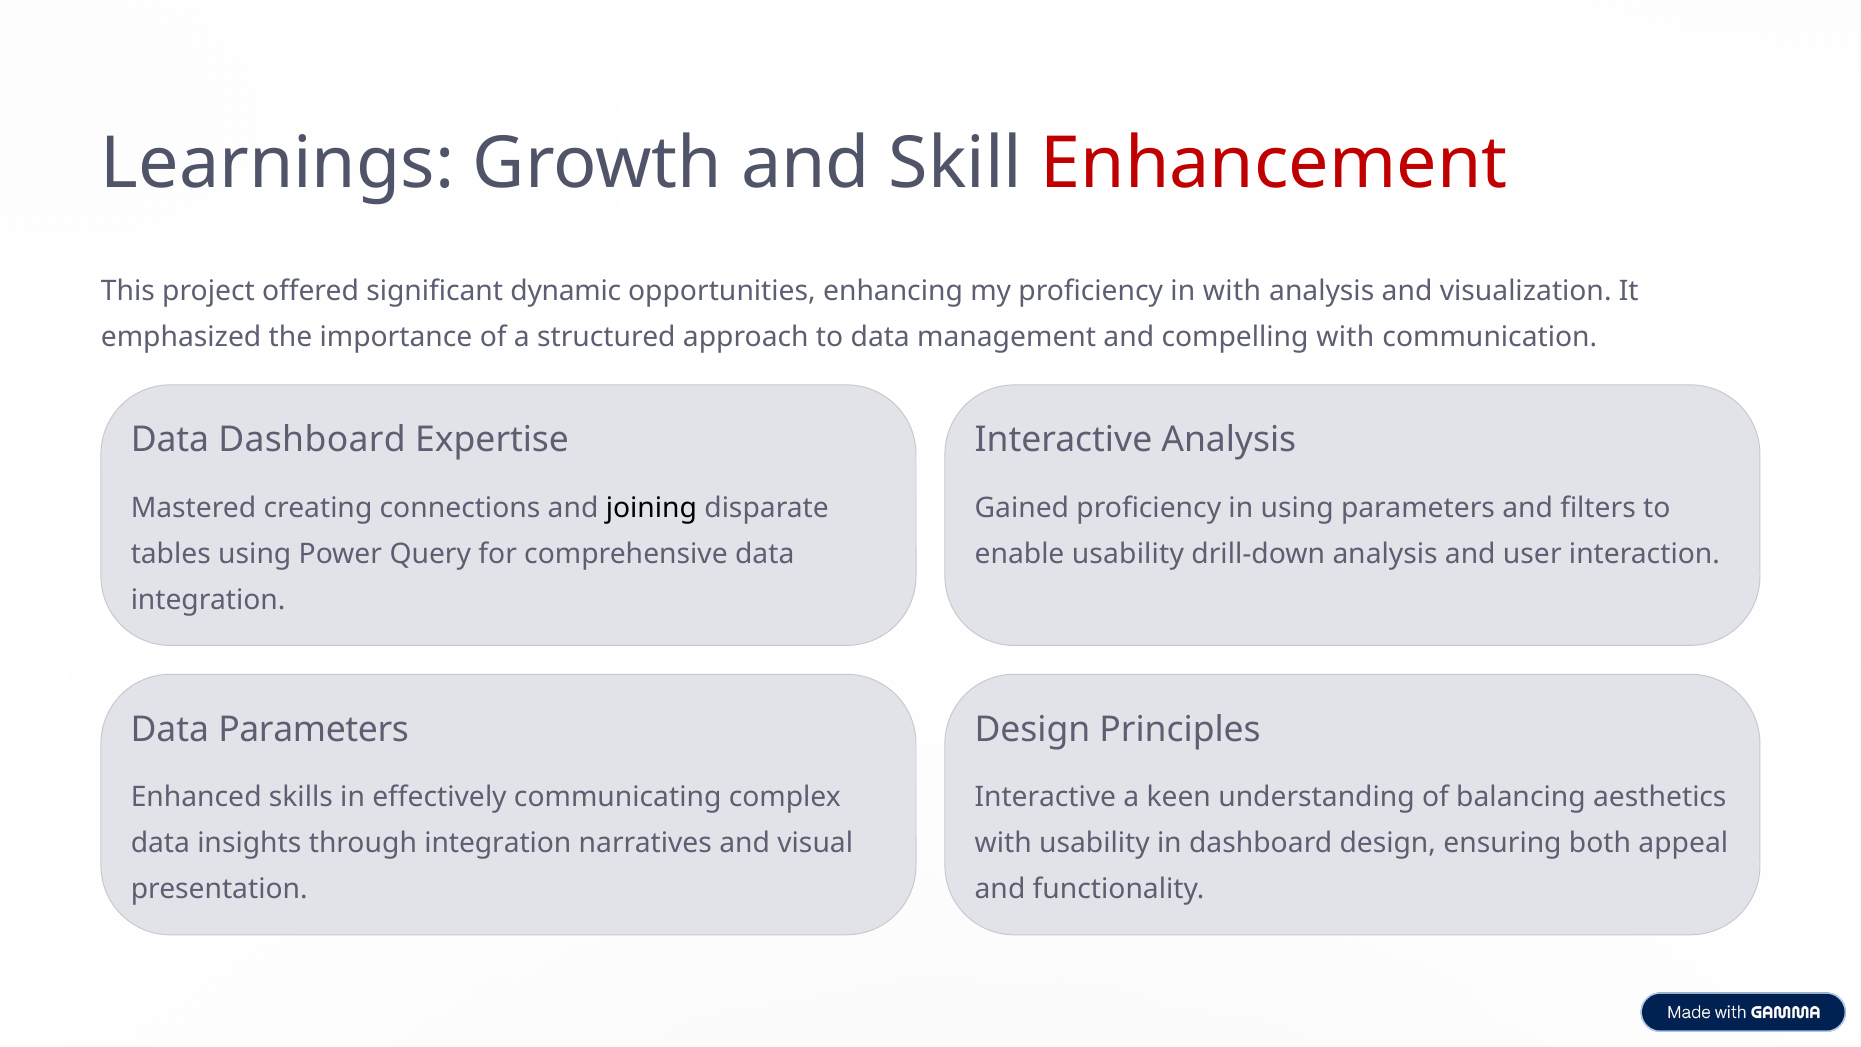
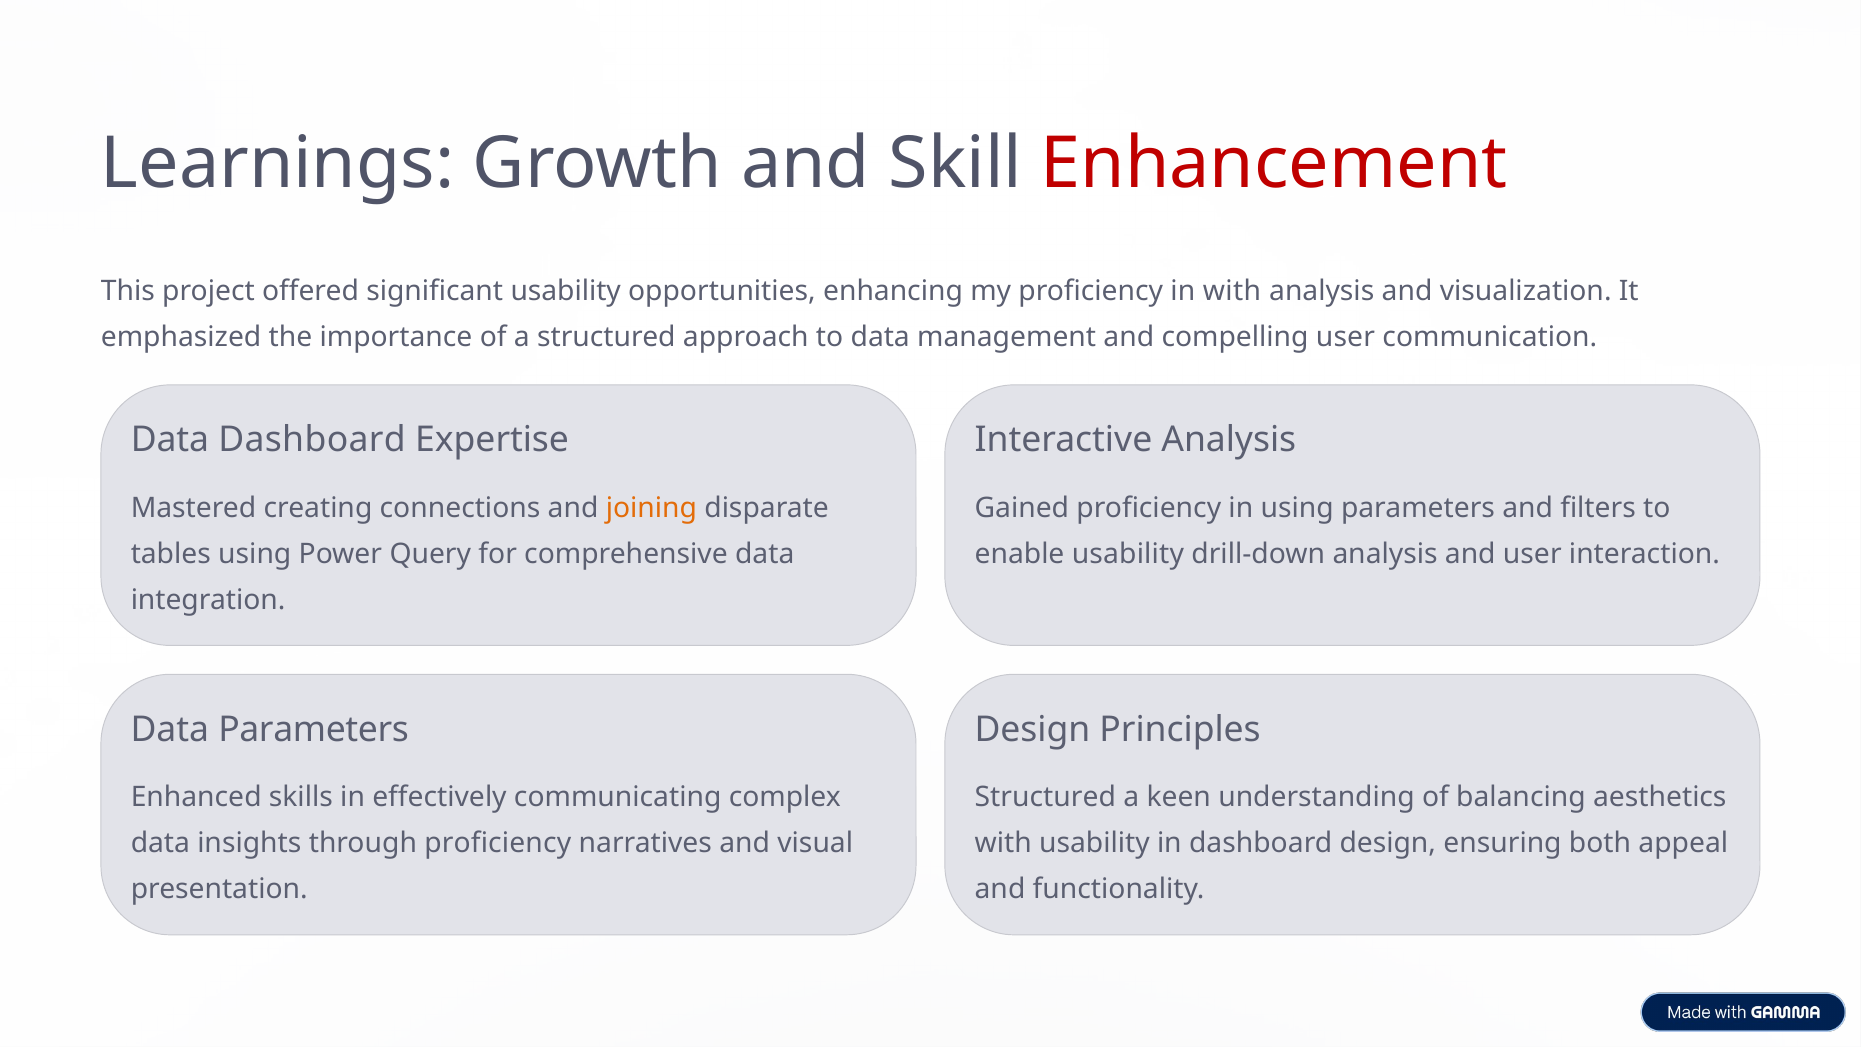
significant dynamic: dynamic -> usability
compelling with: with -> user
joining colour: black -> orange
Interactive at (1045, 797): Interactive -> Structured
through integration: integration -> proficiency
